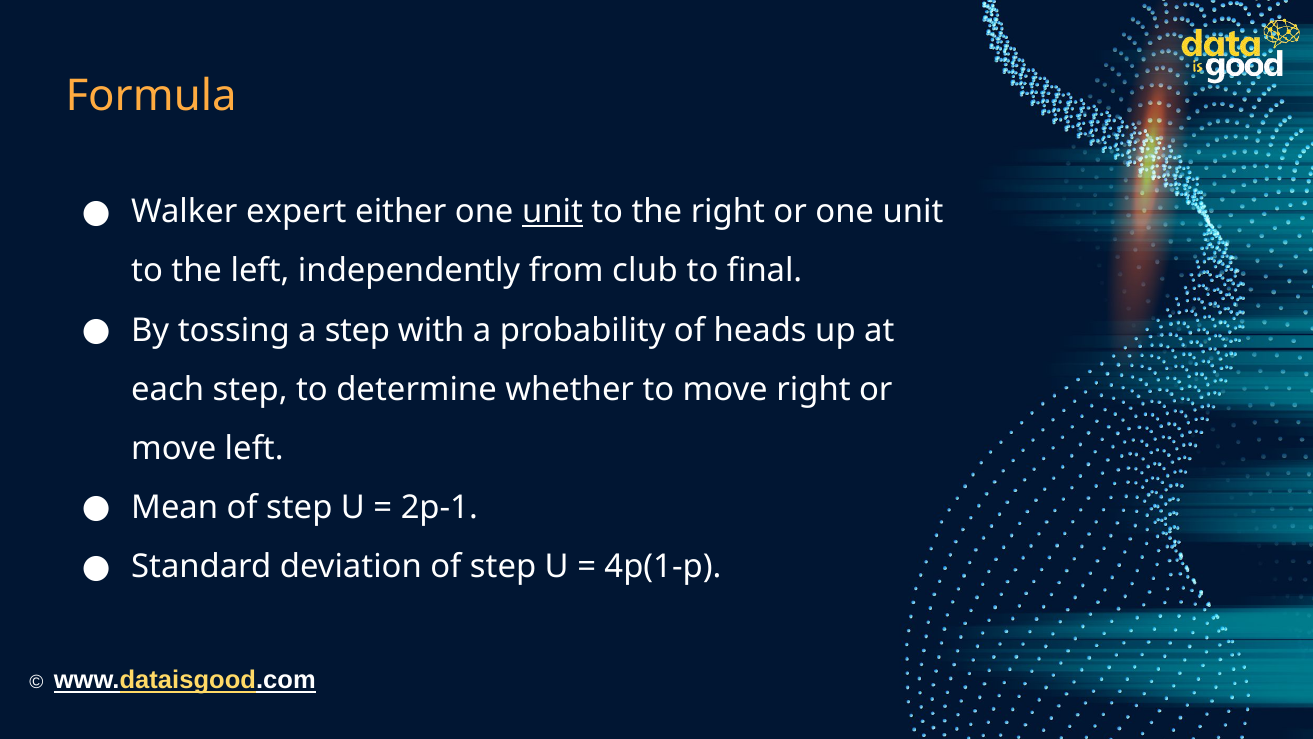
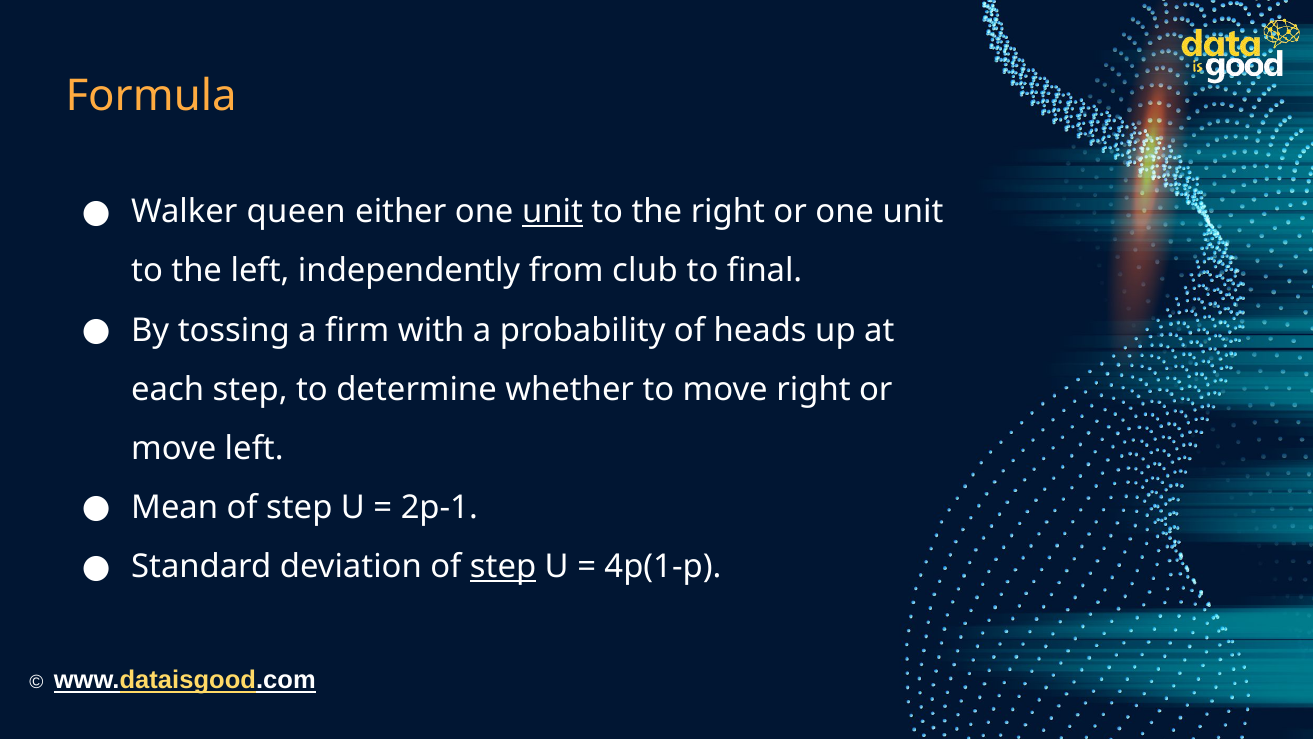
expert: expert -> queen
a step: step -> firm
step at (503, 566) underline: none -> present
